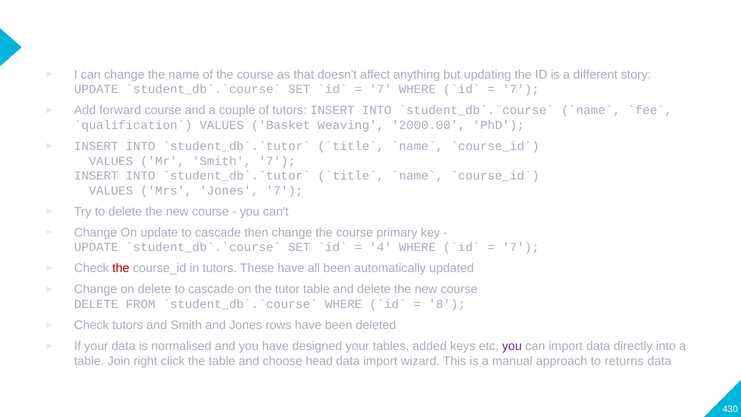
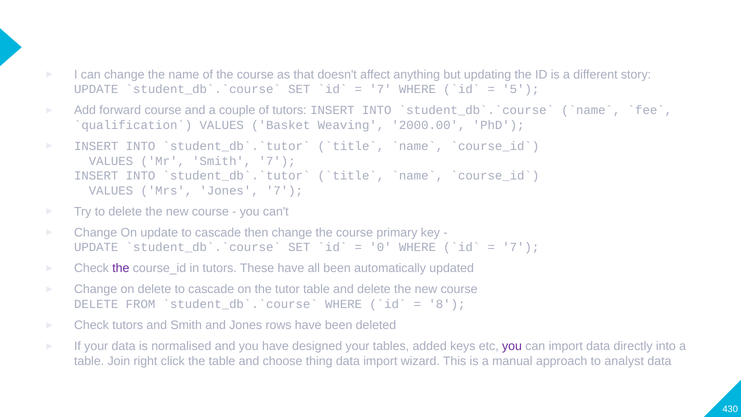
7 at (521, 89): 7 -> 5
4: 4 -> 0
the at (121, 268) colour: red -> purple
head: head -> thing
returns: returns -> analyst
